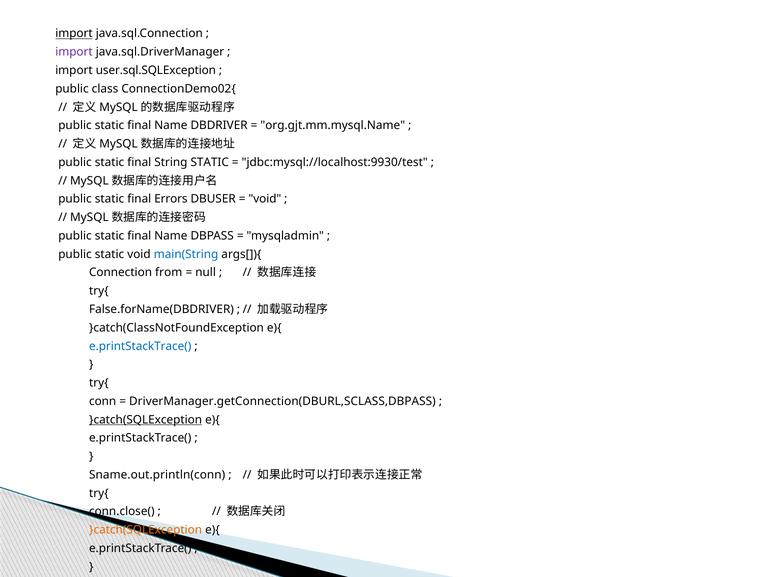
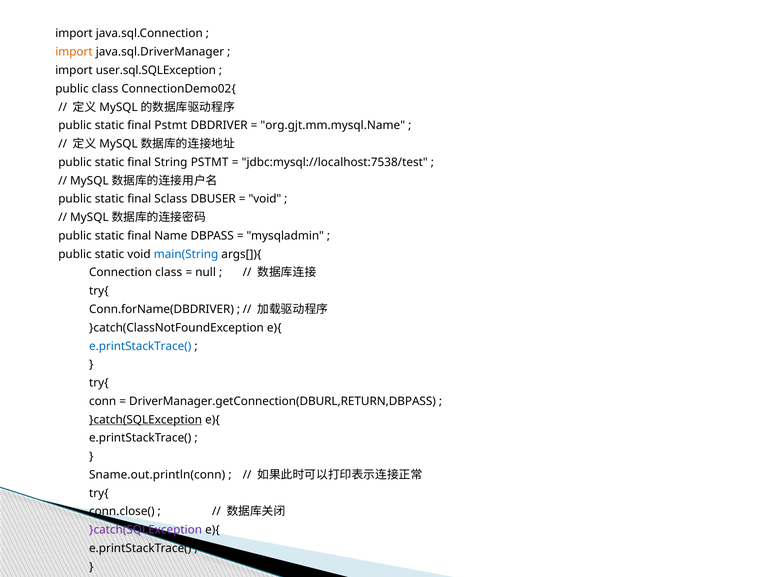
import at (74, 34) underline: present -> none
import at (74, 52) colour: purple -> orange
Name at (171, 125): Name -> Pstmt
String STATIC: STATIC -> PSTMT
jdbc:mysql://localhost:9930/test: jdbc:mysql://localhost:9930/test -> jdbc:mysql://localhost:7538/test
Errors: Errors -> Sclass
Connection from: from -> class
False.forName(DBDRIVER: False.forName(DBDRIVER -> Conn.forName(DBDRIVER
DriverManager.getConnection(DBURL,SCLASS,DBPASS: DriverManager.getConnection(DBURL,SCLASS,DBPASS -> DriverManager.getConnection(DBURL,RETURN,DBPASS
}catch(SQLException at (146, 530) colour: orange -> purple
